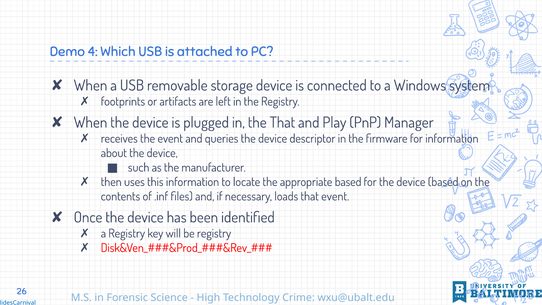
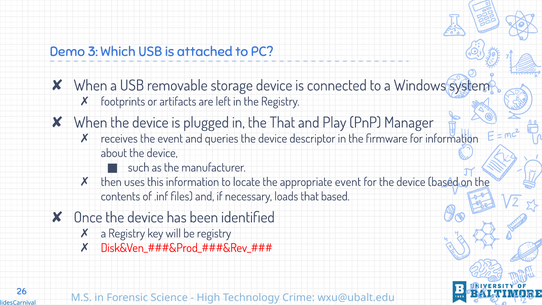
4: 4 -> 3
appropriate based: based -> event
that event: event -> based
